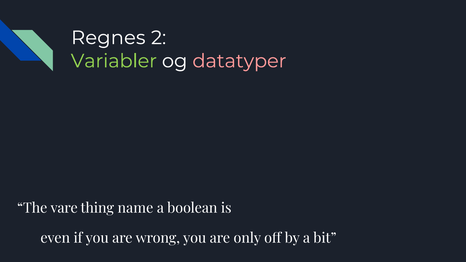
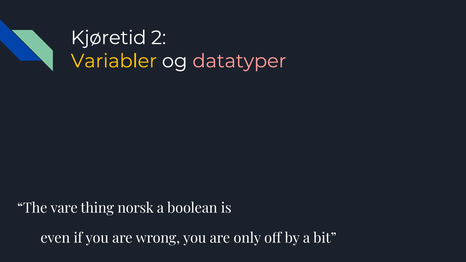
Regnes: Regnes -> Kjøretid
Variabler colour: light green -> yellow
name: name -> norsk
